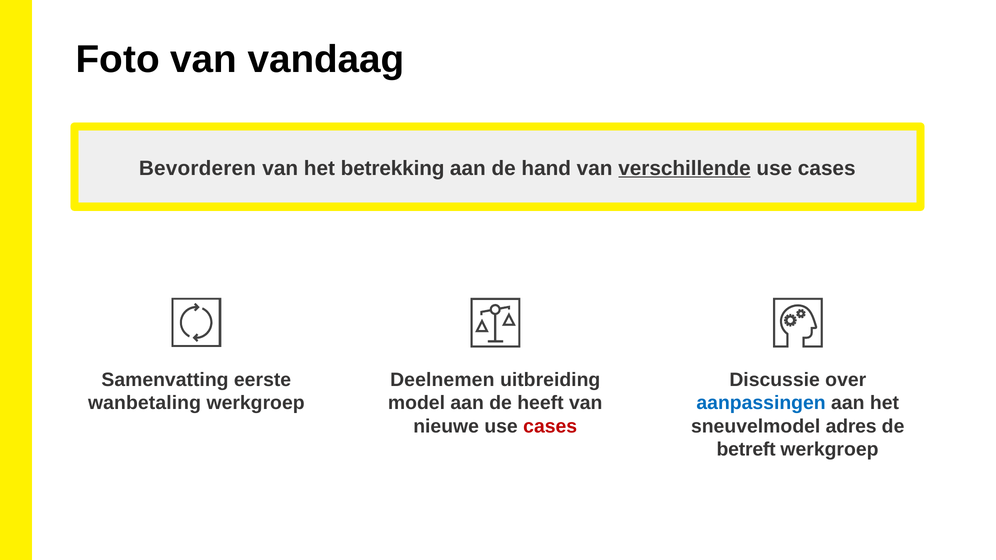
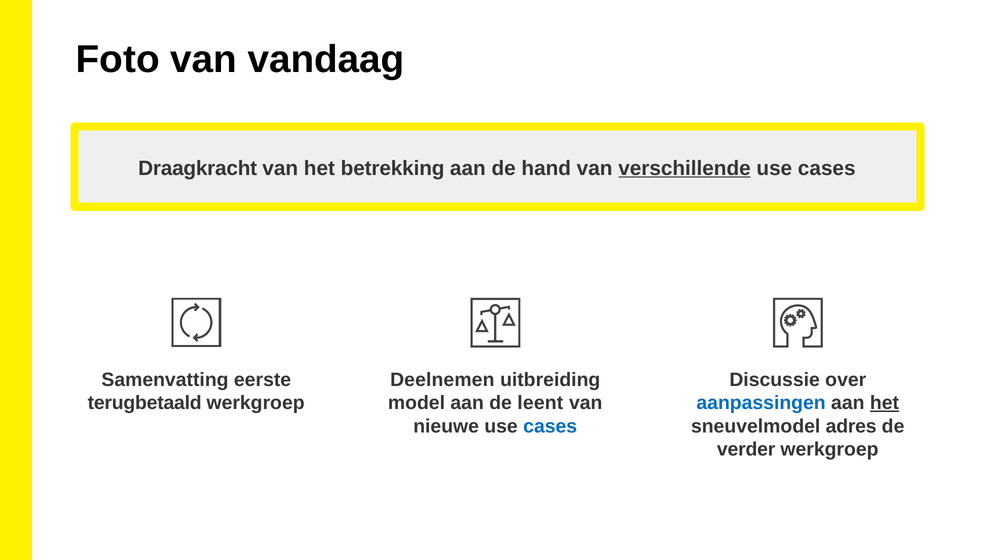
Bevorderen: Bevorderen -> Draagkracht
wanbetaling: wanbetaling -> terugbetaald
heeft: heeft -> leent
het at (884, 403) underline: none -> present
cases at (550, 426) colour: red -> blue
betreft: betreft -> verder
